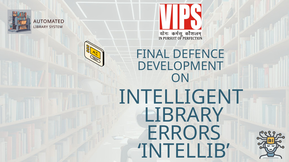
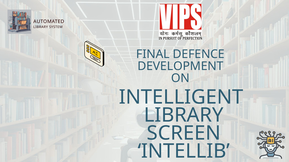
ERRORS: ERRORS -> SCREEN
